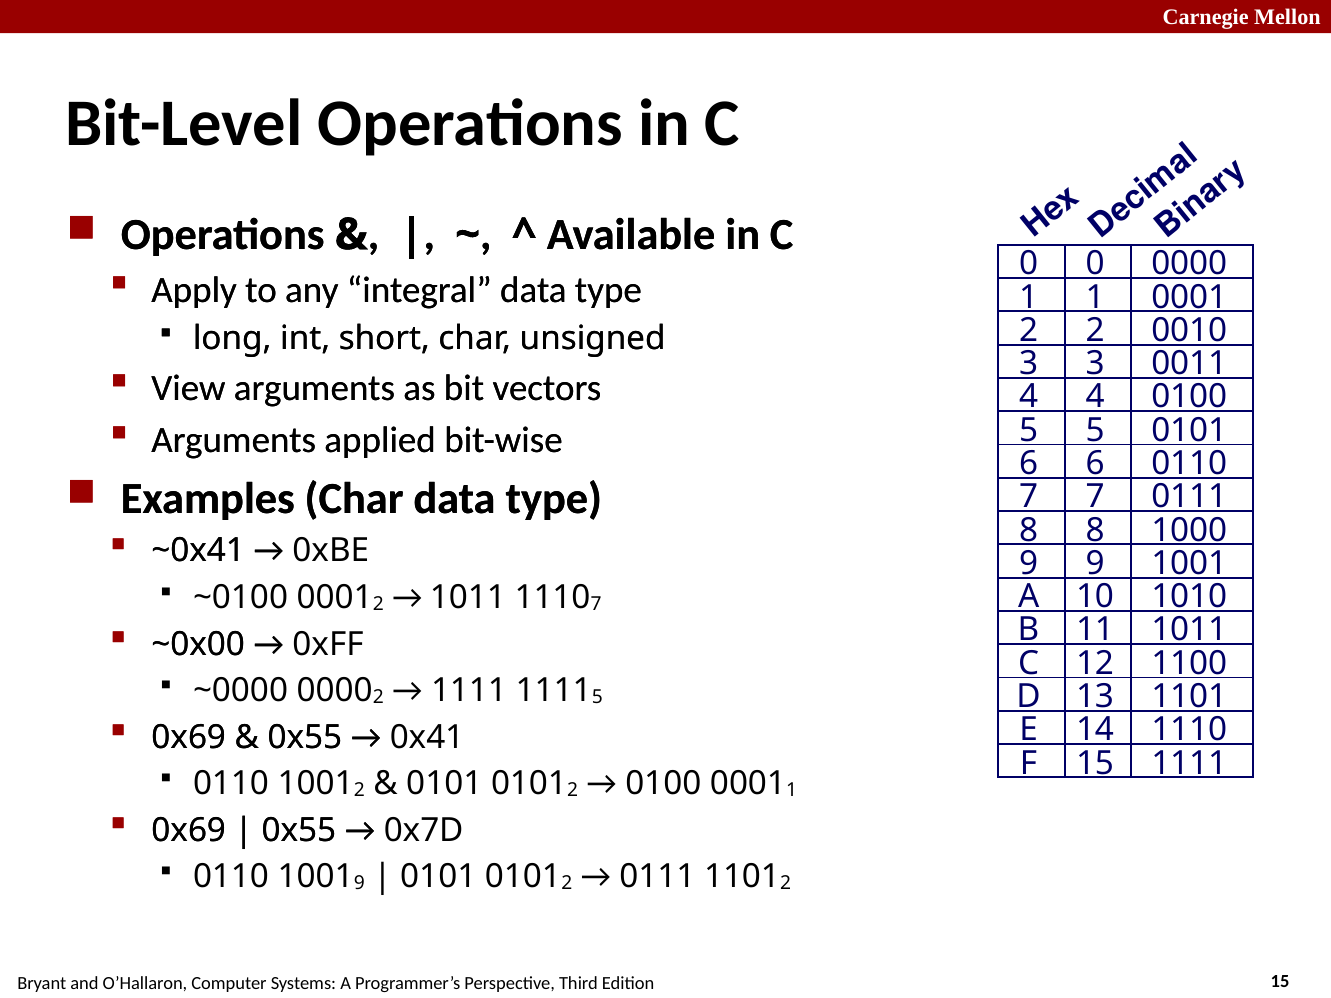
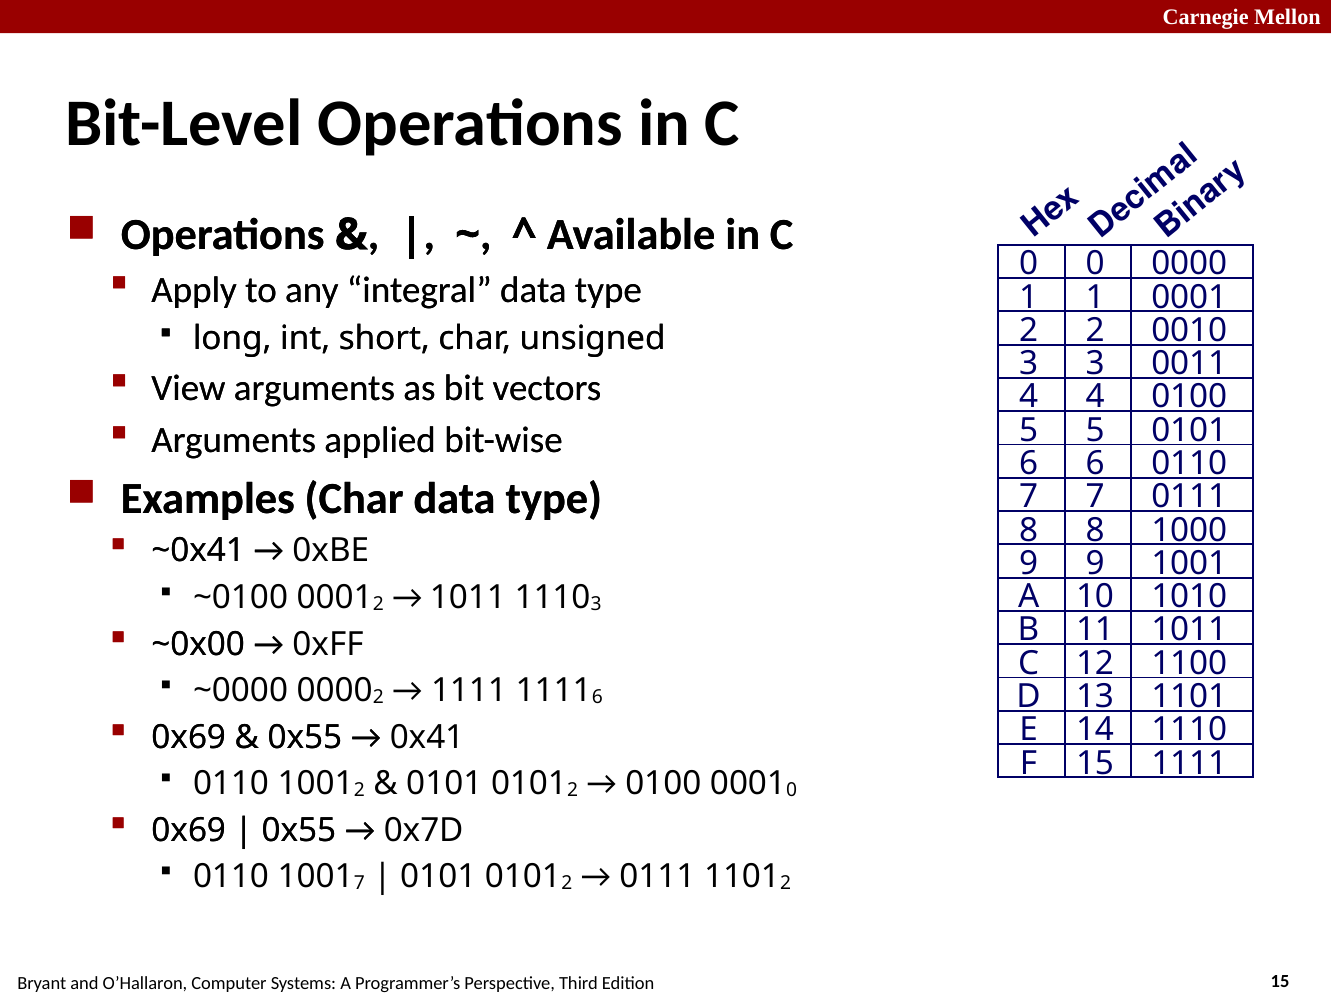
7 at (596, 604): 7 -> 3
5 at (597, 698): 5 -> 6
1 at (792, 791): 1 -> 0
9 at (359, 884): 9 -> 7
